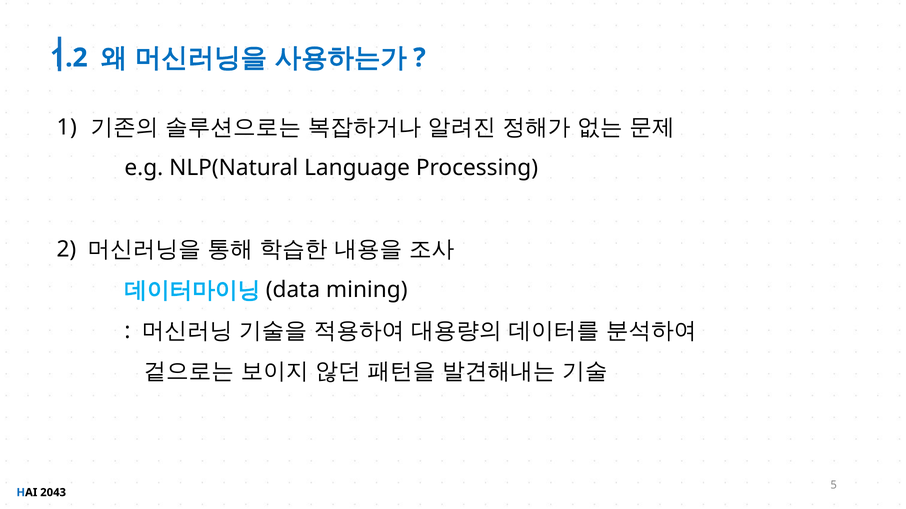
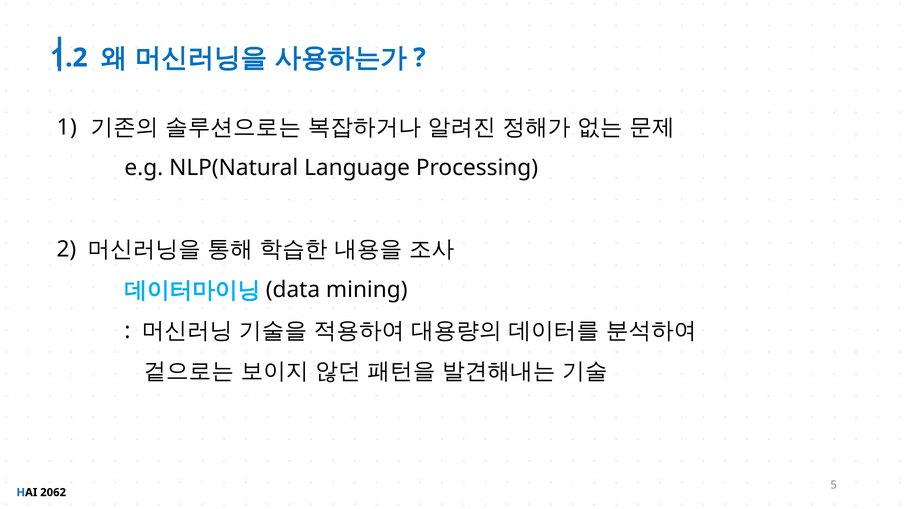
2043: 2043 -> 2062
